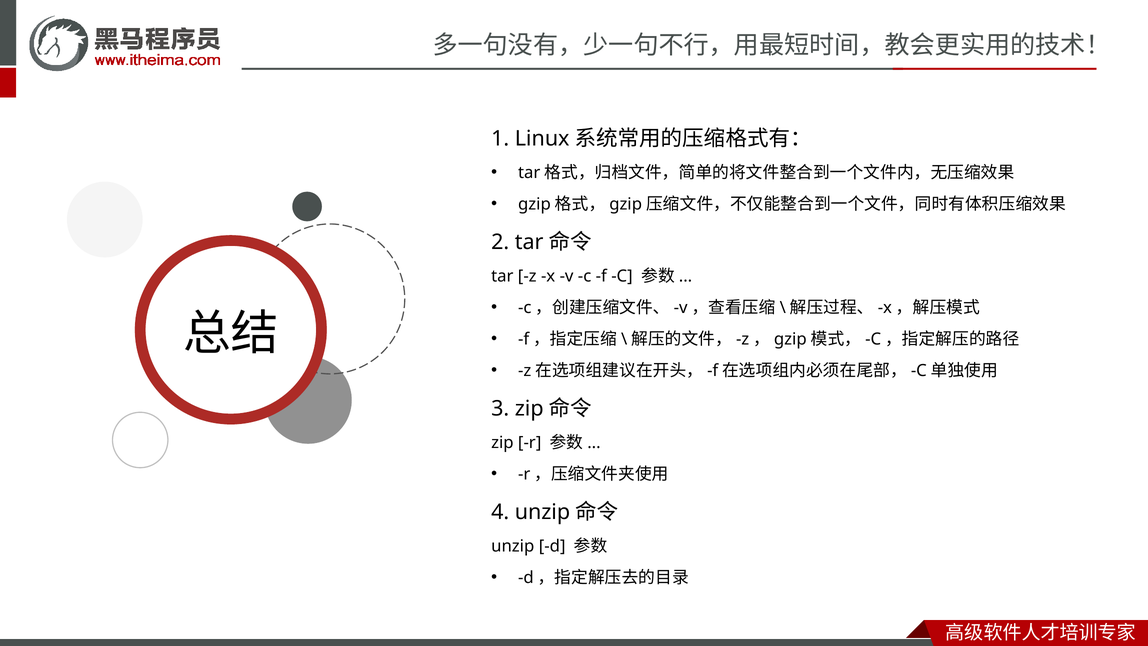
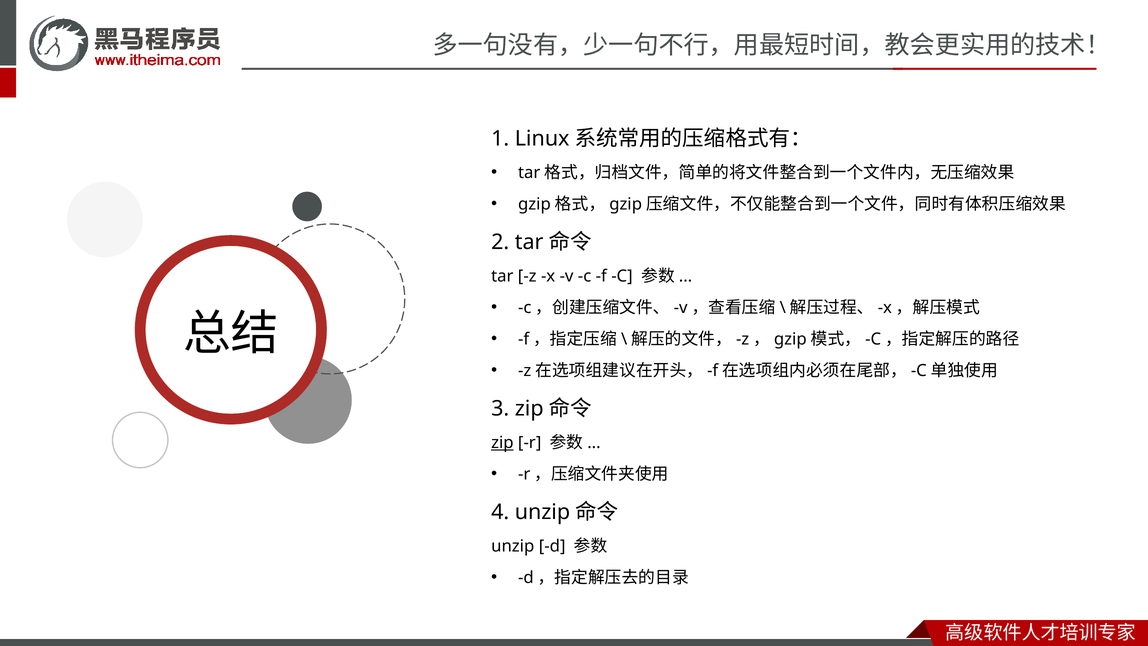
zip underline: none -> present
